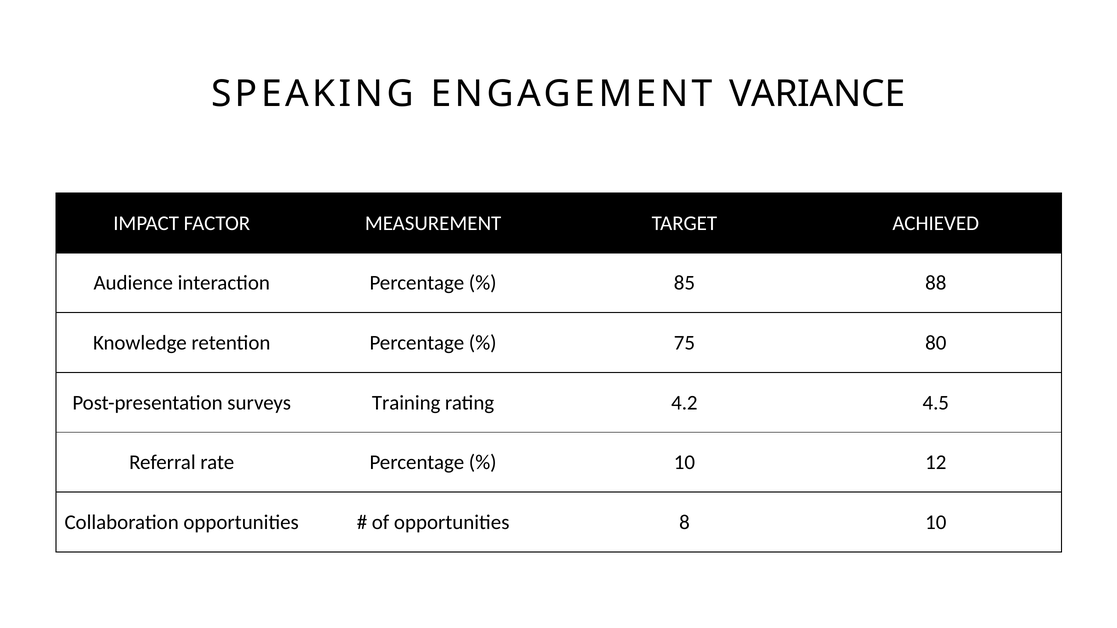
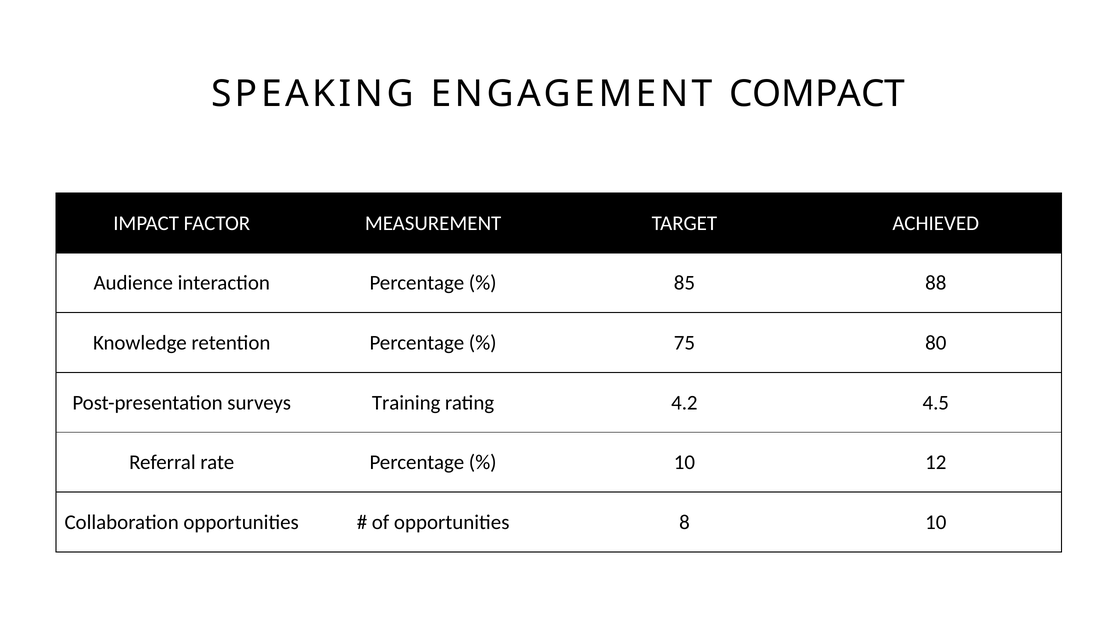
VARIANCE: VARIANCE -> COMPACT
